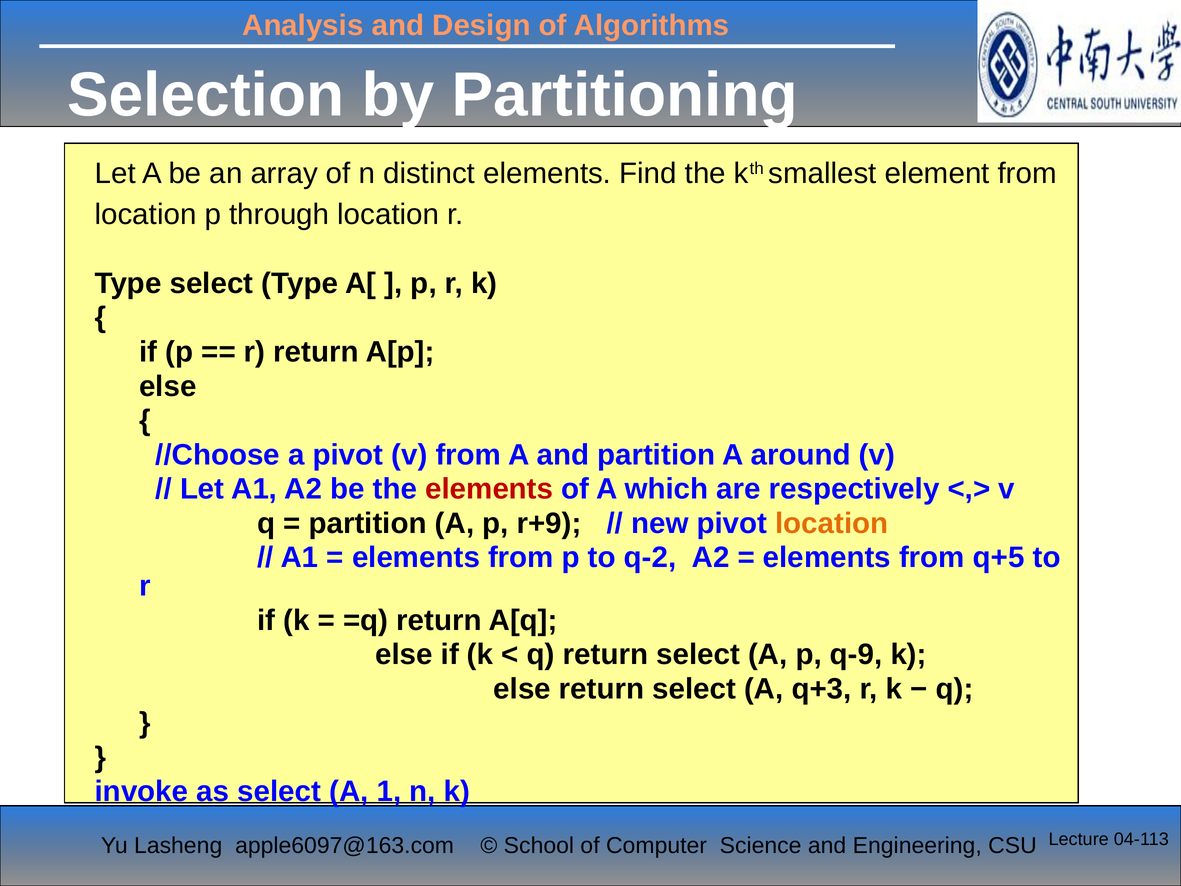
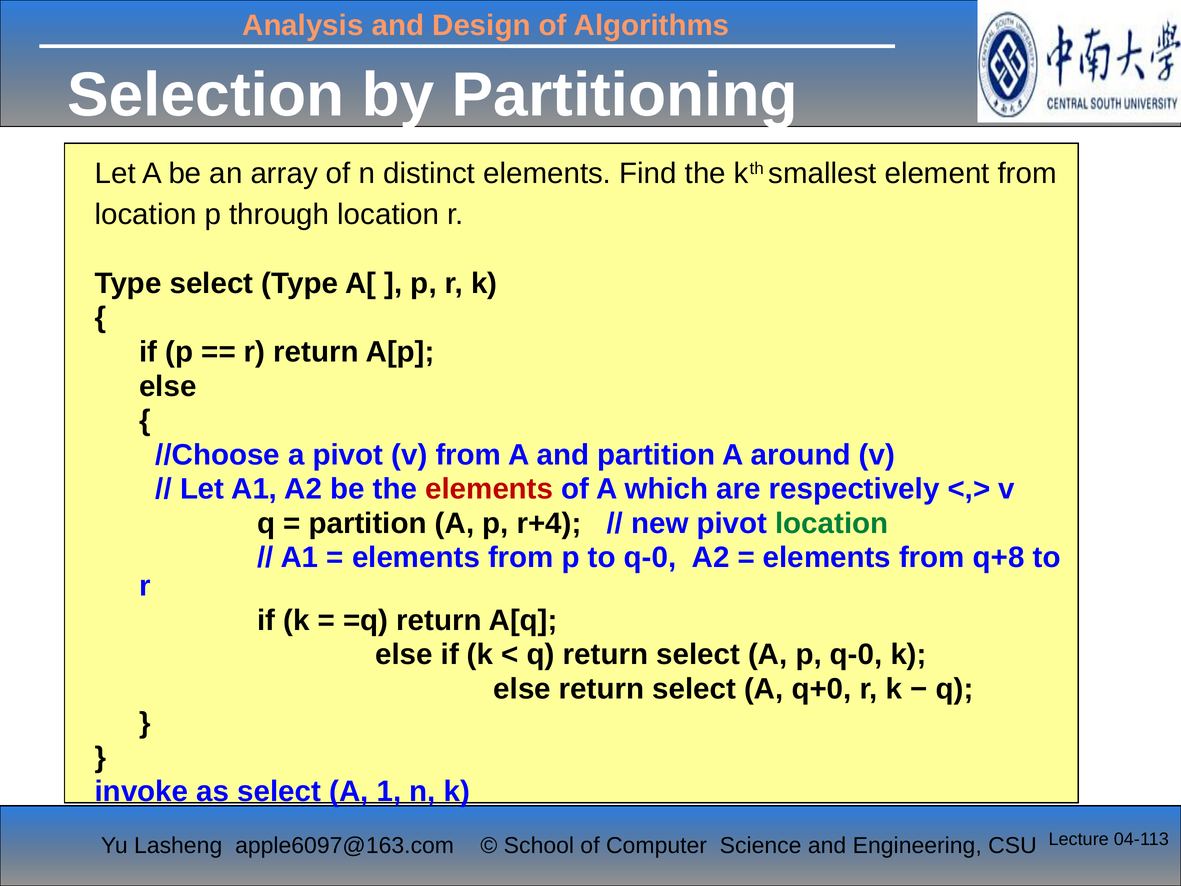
r+9: r+9 -> r+4
location at (832, 523) colour: orange -> green
to q-2: q-2 -> q-0
q+5: q+5 -> q+8
p q-9: q-9 -> q-0
q+3: q+3 -> q+0
